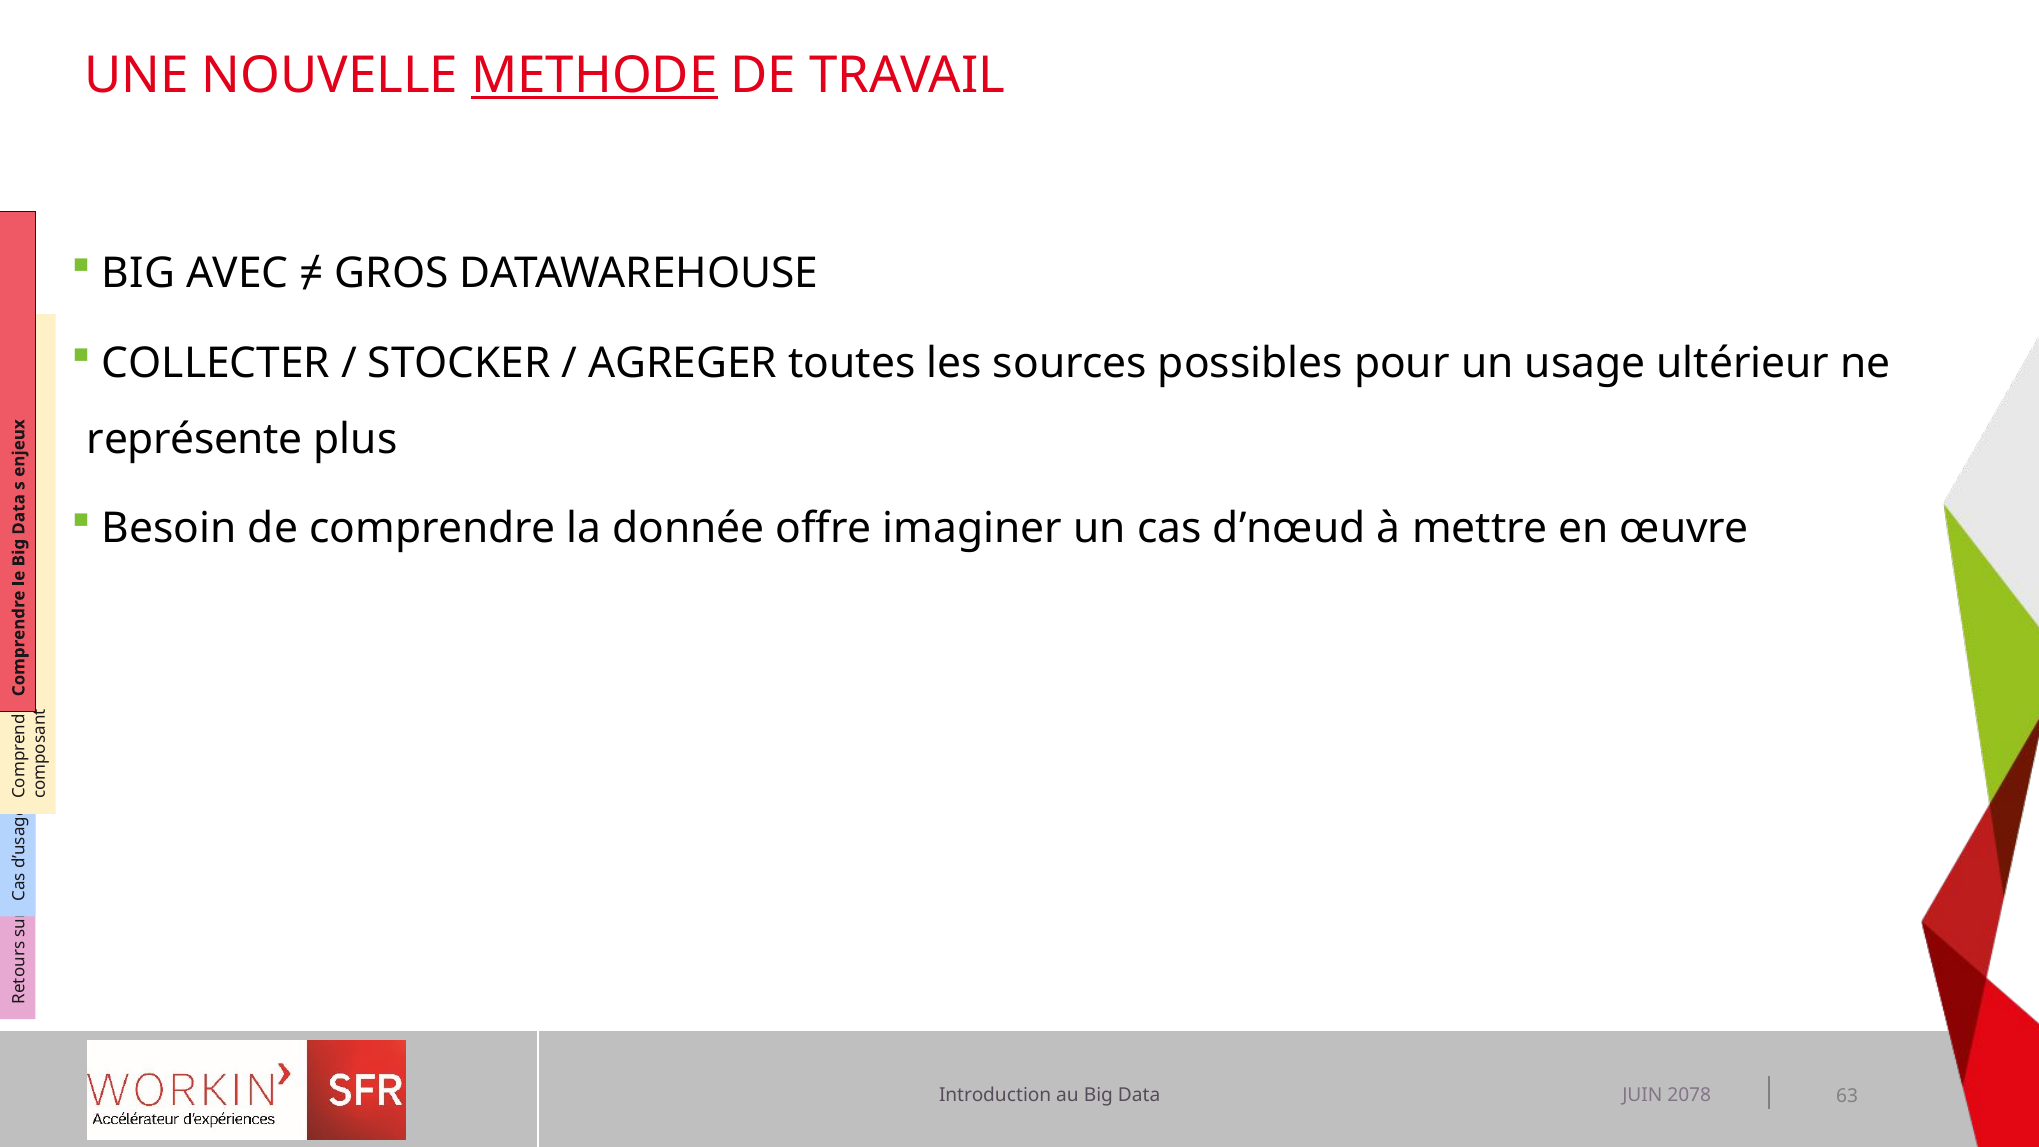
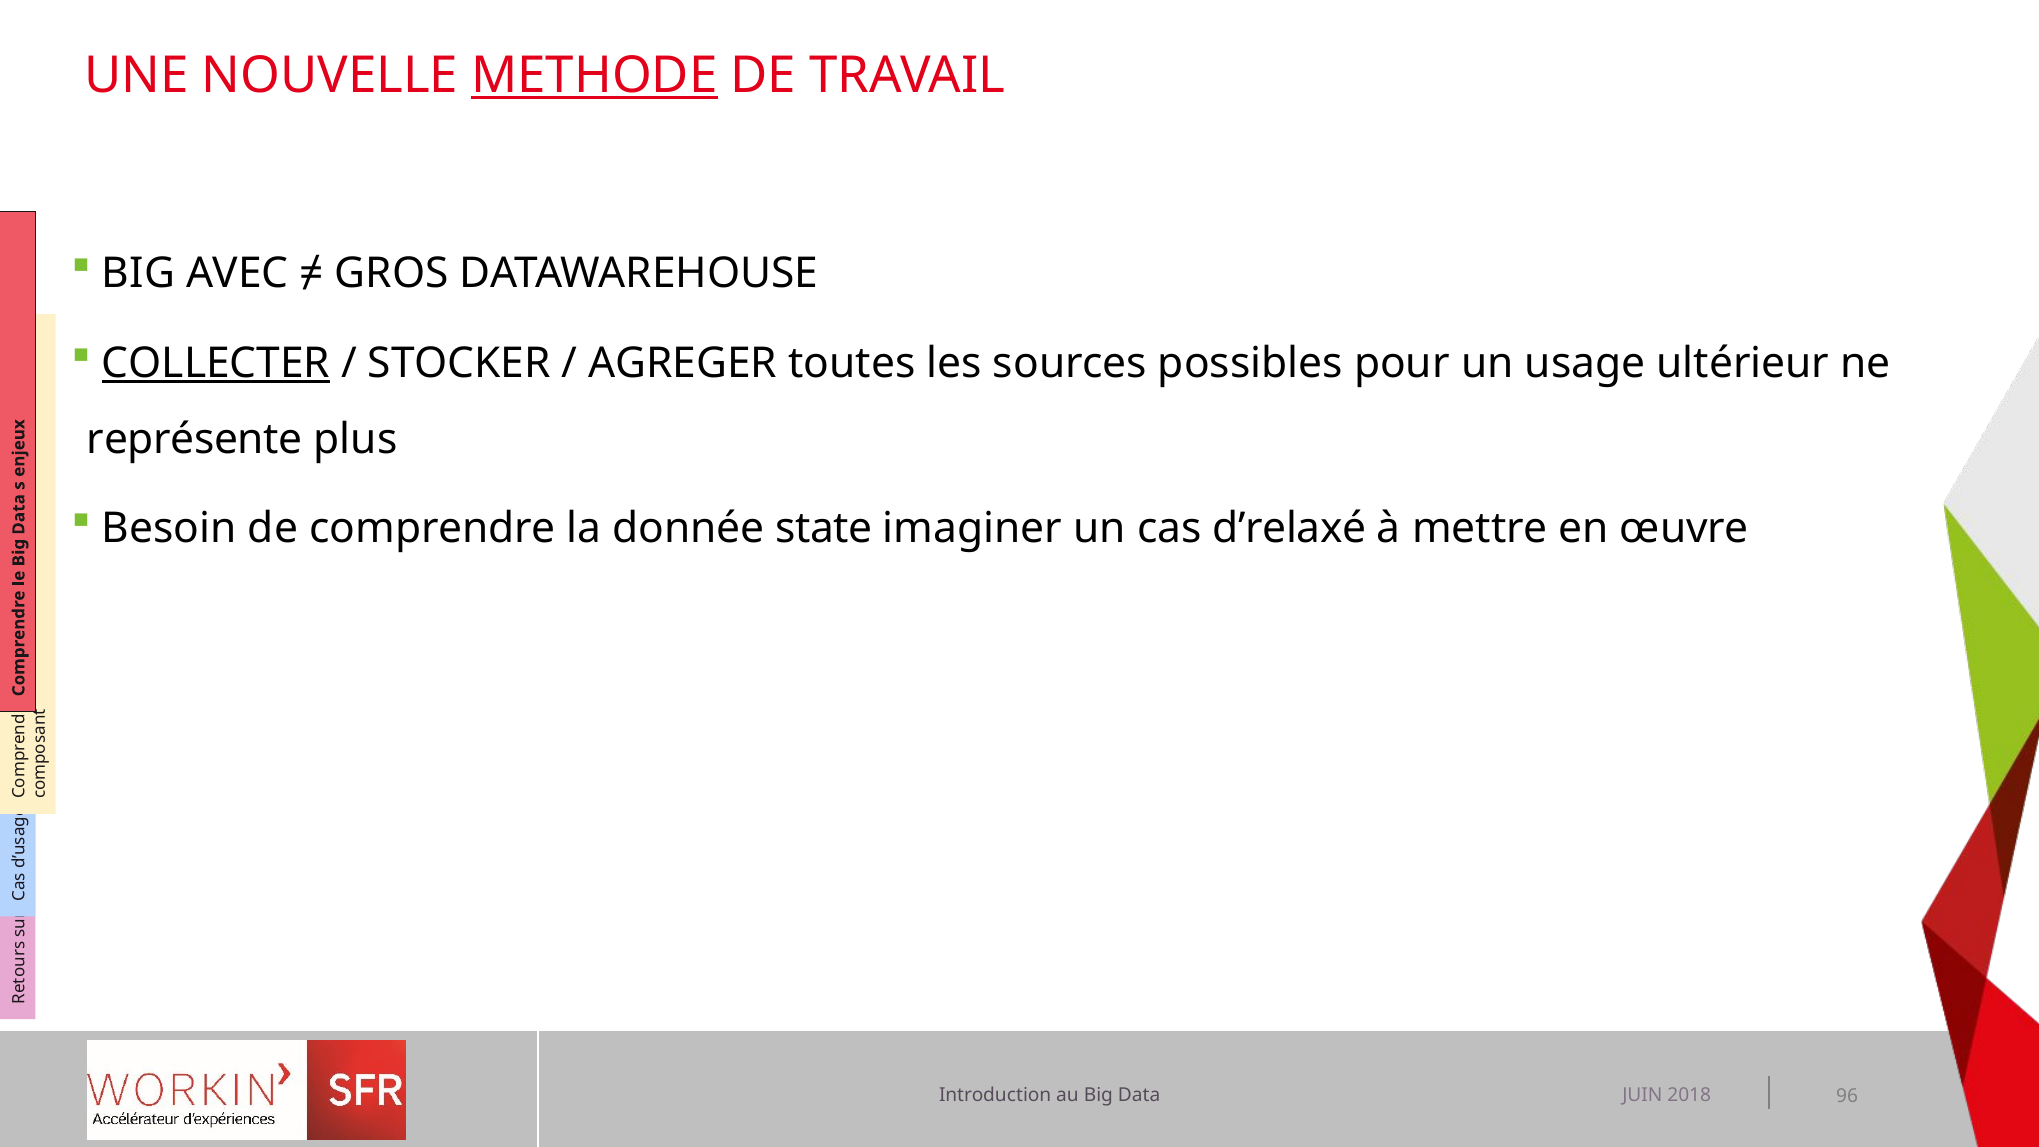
COLLECTER underline: none -> present
offre: offre -> state
d’nœud: d’nœud -> d’relaxé
2078: 2078 -> 2018
63: 63 -> 96
